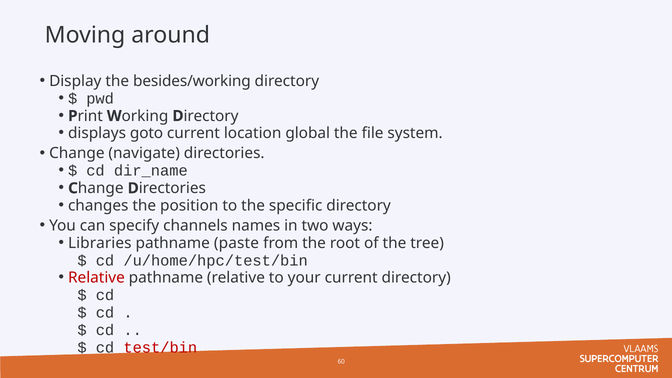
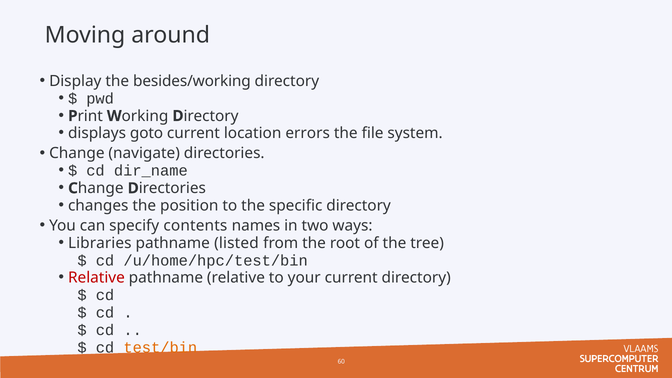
global: global -> errors
channels: channels -> contents
paste: paste -> listed
test/bin colour: red -> orange
